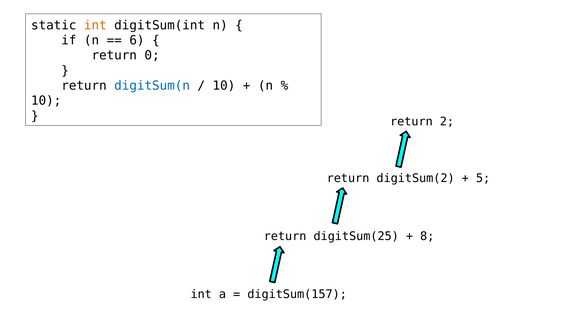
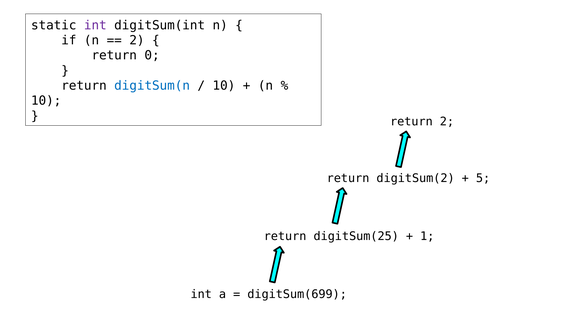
int at (95, 25) colour: orange -> purple
6 at (137, 40): 6 -> 2
8: 8 -> 1
digitSum(157: digitSum(157 -> digitSum(699
